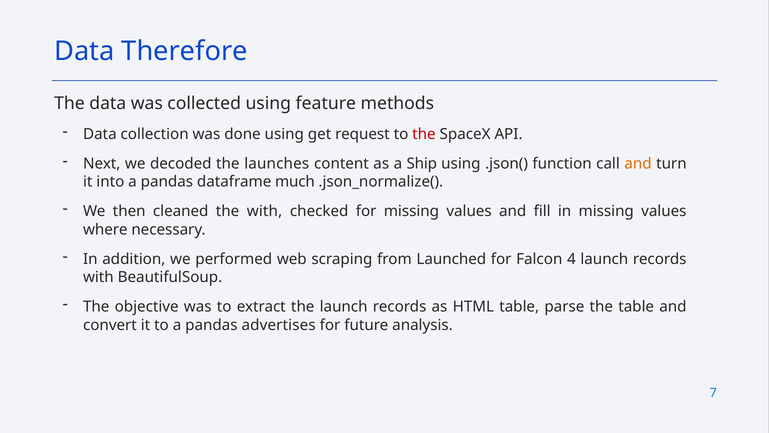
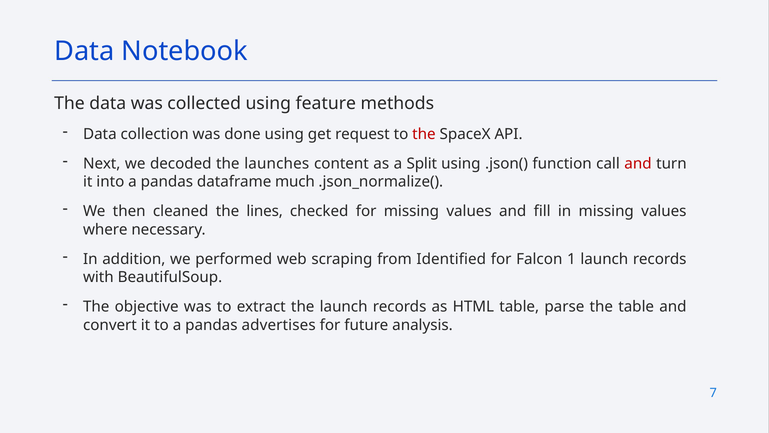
Therefore: Therefore -> Notebook
Ship: Ship -> Split
and at (638, 163) colour: orange -> red
the with: with -> lines
Launched: Launched -> Identified
4: 4 -> 1
